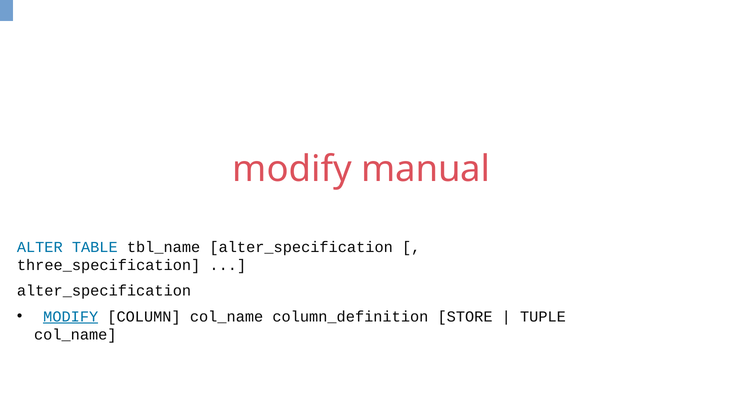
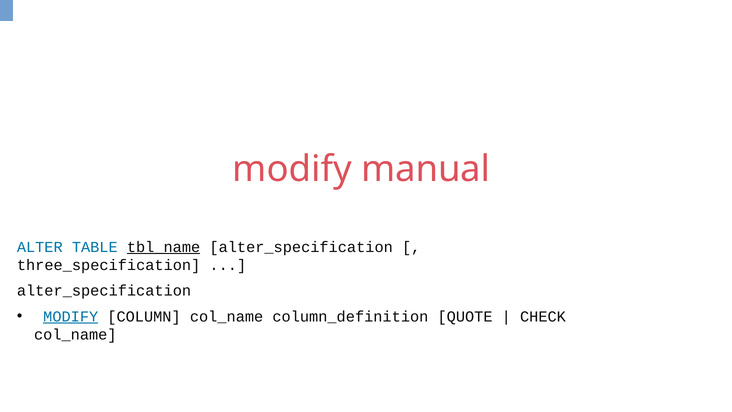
tbl_name underline: none -> present
STORE: STORE -> QUOTE
TUPLE: TUPLE -> CHECK
